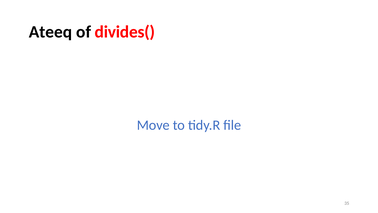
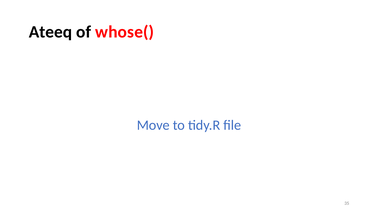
divides(: divides( -> whose(
